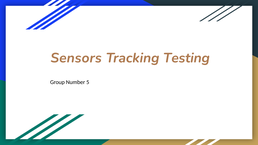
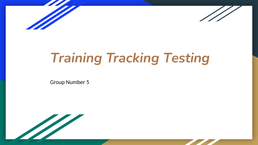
Sensors: Sensors -> Training
